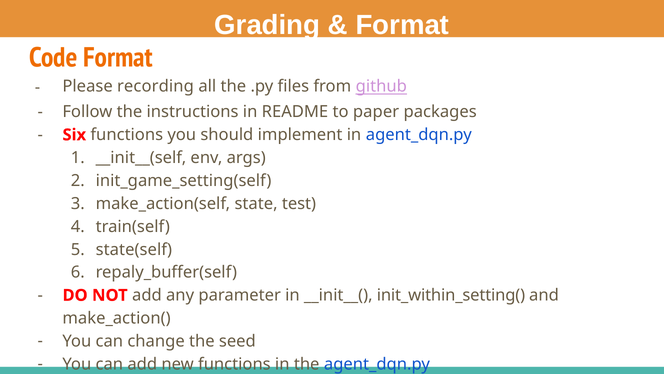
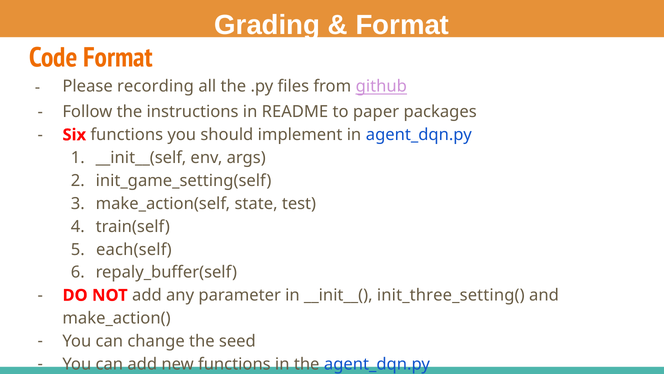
state(self: state(self -> each(self
init_within_setting(: init_within_setting( -> init_three_setting(
